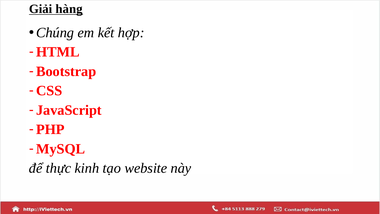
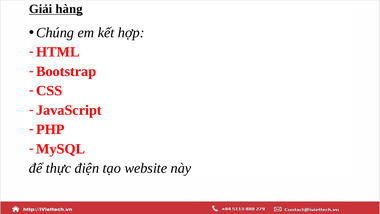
kinh: kinh -> điện
